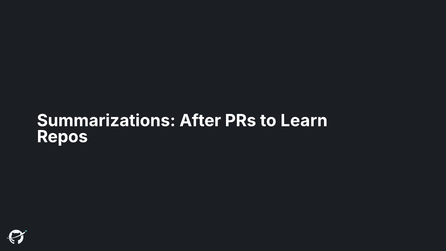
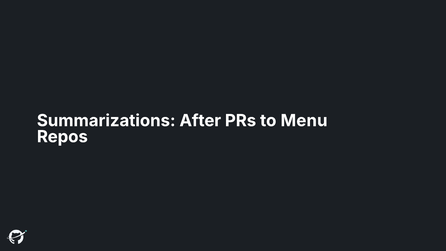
Learn: Learn -> Menu
